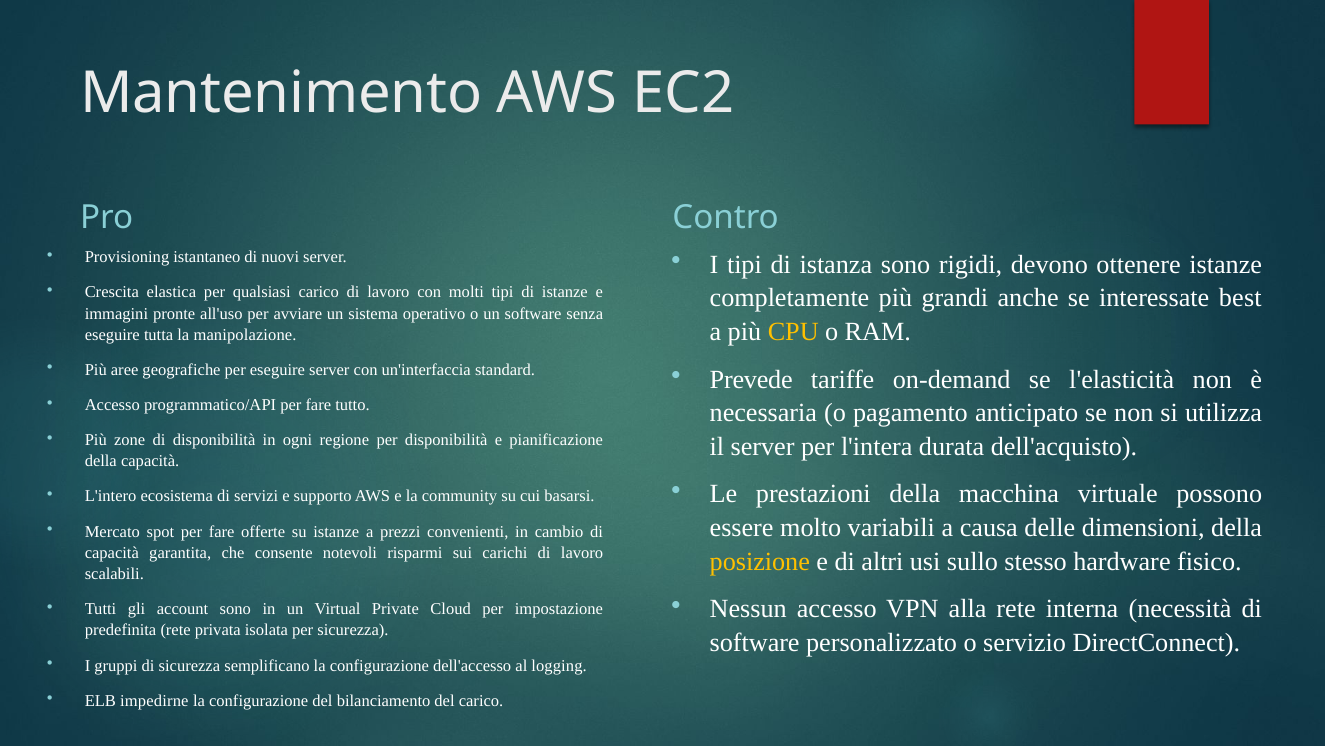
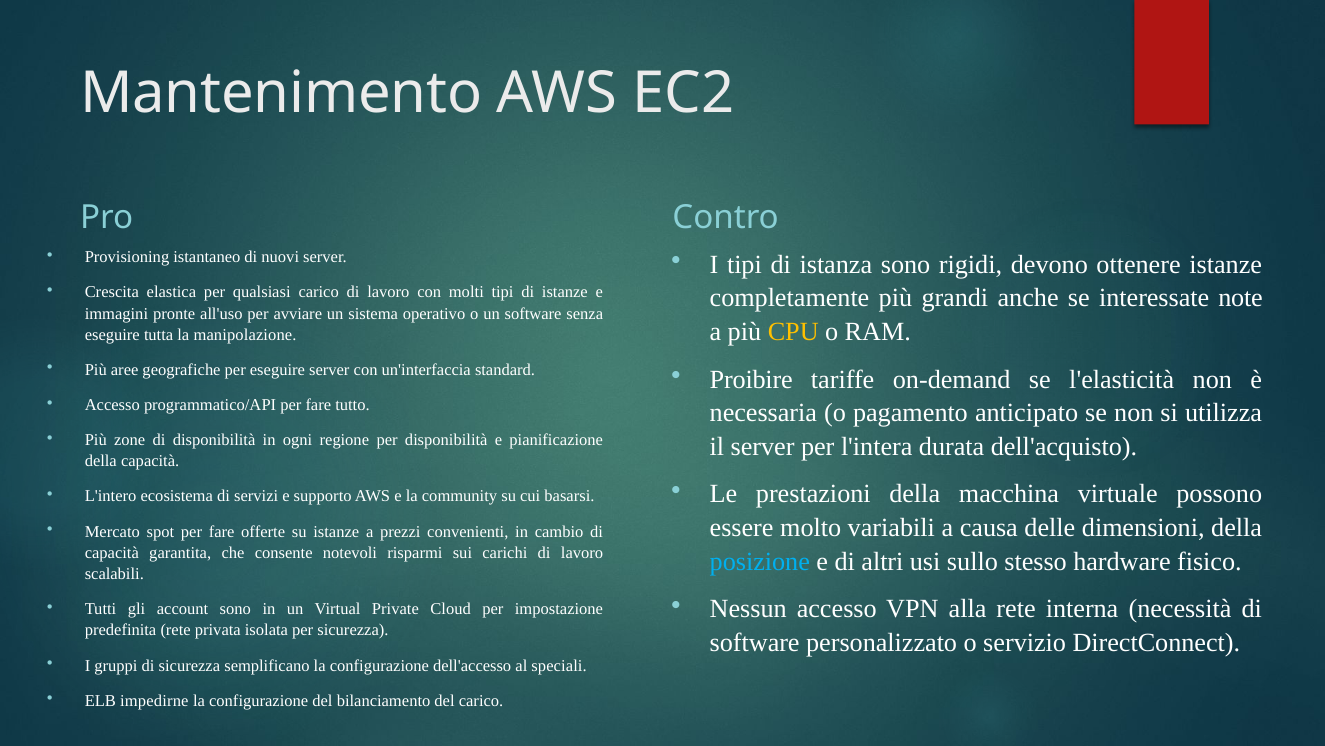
best: best -> note
Prevede: Prevede -> Proibire
posizione colour: yellow -> light blue
logging: logging -> speciali
